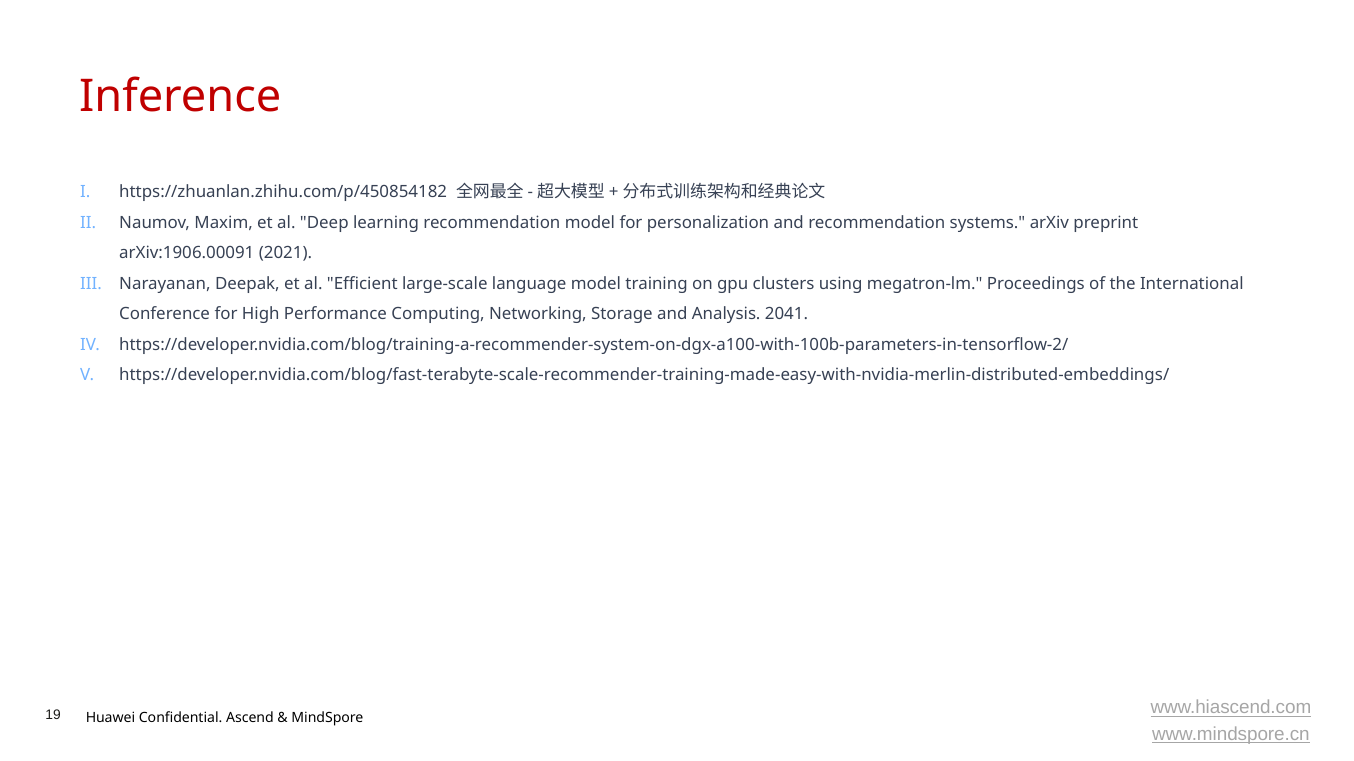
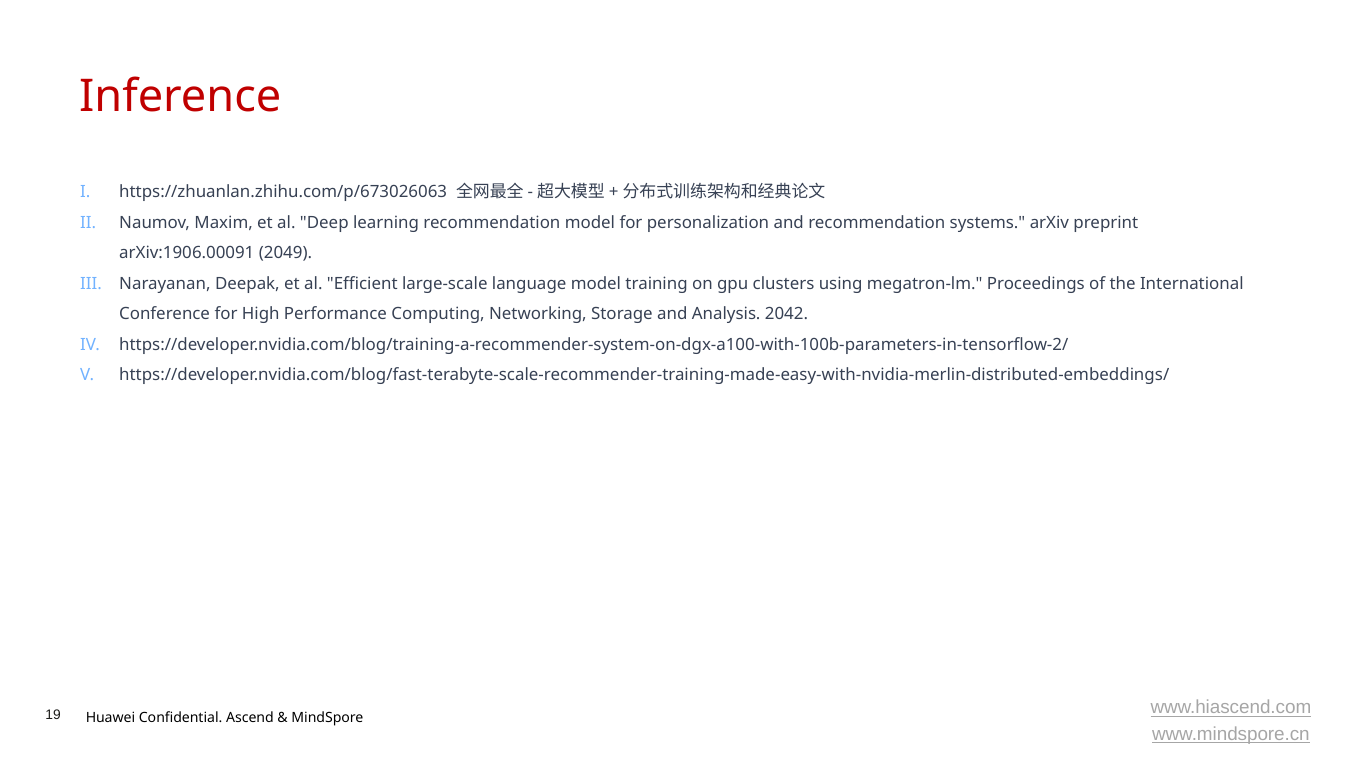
https://zhuanlan.zhihu.com/p/450854182: https://zhuanlan.zhihu.com/p/450854182 -> https://zhuanlan.zhihu.com/p/673026063
2021: 2021 -> 2049
2041: 2041 -> 2042
